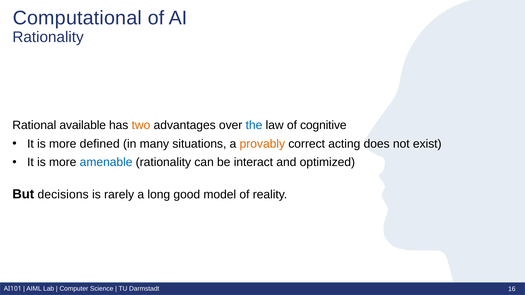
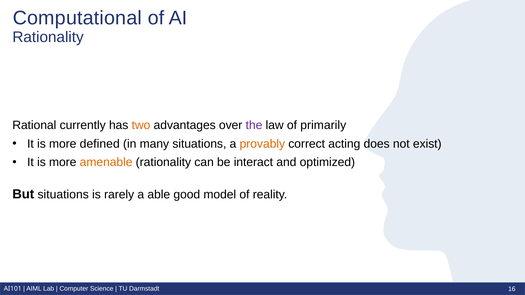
available: available -> currently
the colour: blue -> purple
cognitive: cognitive -> primarily
amenable colour: blue -> orange
But decisions: decisions -> situations
long: long -> able
